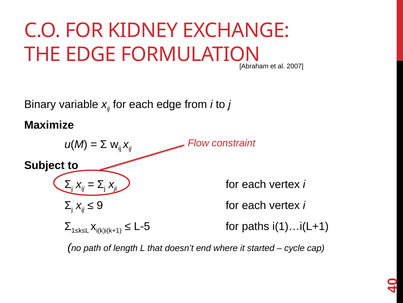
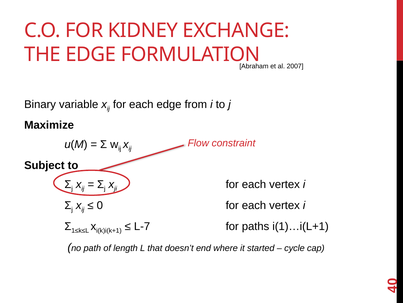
9 at (100, 205): 9 -> 0
L-5: L-5 -> L-7
